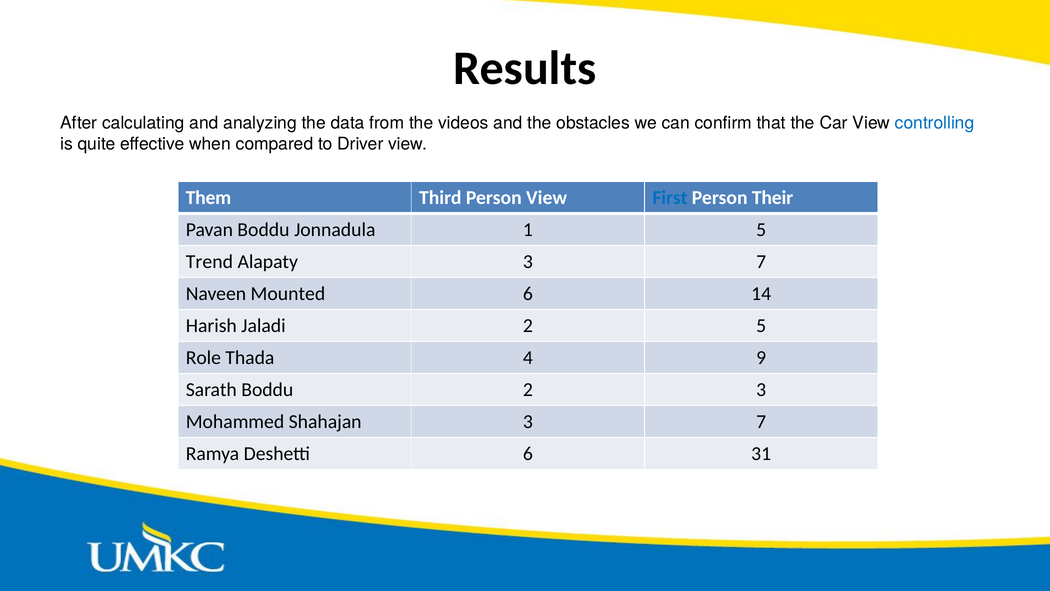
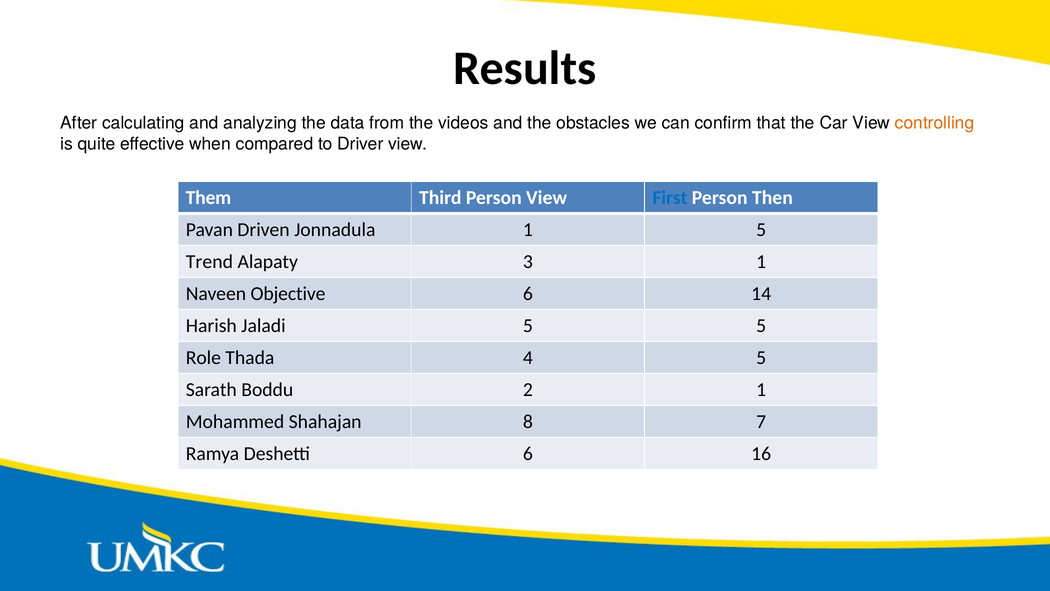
controlling colour: blue -> orange
Their: Their -> Then
Pavan Boddu: Boddu -> Driven
Alapaty 3 7: 7 -> 1
Mounted: Mounted -> Objective
Jaladi 2: 2 -> 5
4 9: 9 -> 5
2 3: 3 -> 1
Shahajan 3: 3 -> 8
31: 31 -> 16
